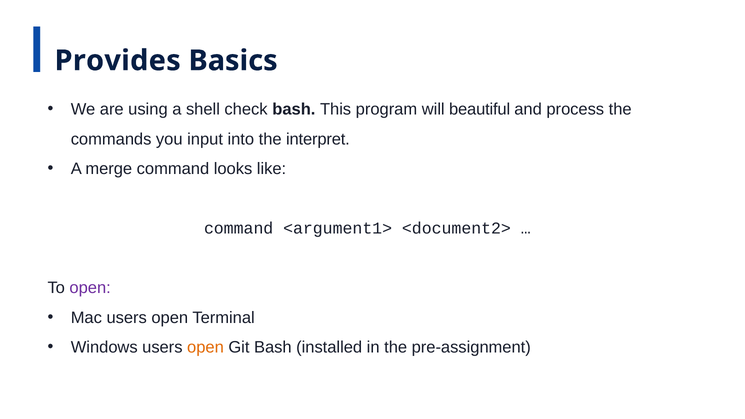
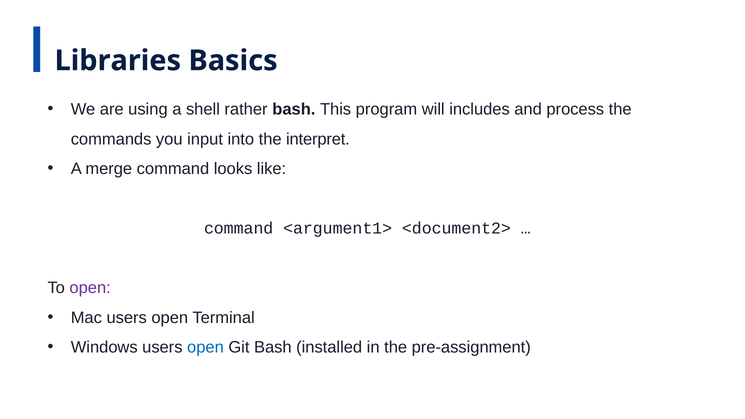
Provides: Provides -> Libraries
check: check -> rather
beautiful: beautiful -> includes
open at (205, 348) colour: orange -> blue
